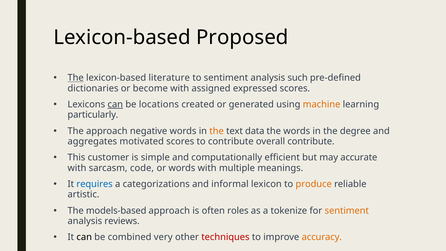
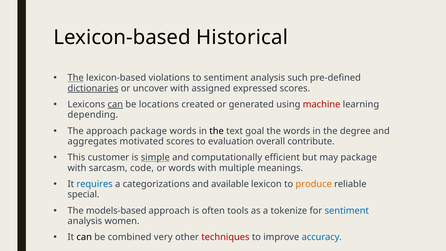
Proposed: Proposed -> Historical
literature: literature -> violations
dictionaries underline: none -> present
become: become -> uncover
machine colour: orange -> red
particularly: particularly -> depending
approach negative: negative -> package
the at (217, 131) colour: orange -> black
data: data -> goal
to contribute: contribute -> evaluation
simple underline: none -> present
may accurate: accurate -> package
informal: informal -> available
artistic: artistic -> special
roles: roles -> tools
sentiment at (347, 211) colour: orange -> blue
reviews: reviews -> women
accuracy colour: orange -> blue
